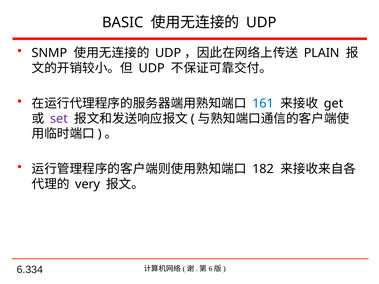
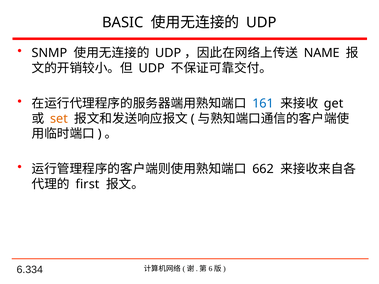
PLAIN: PLAIN -> NAME
set colour: purple -> orange
182: 182 -> 662
very: very -> first
